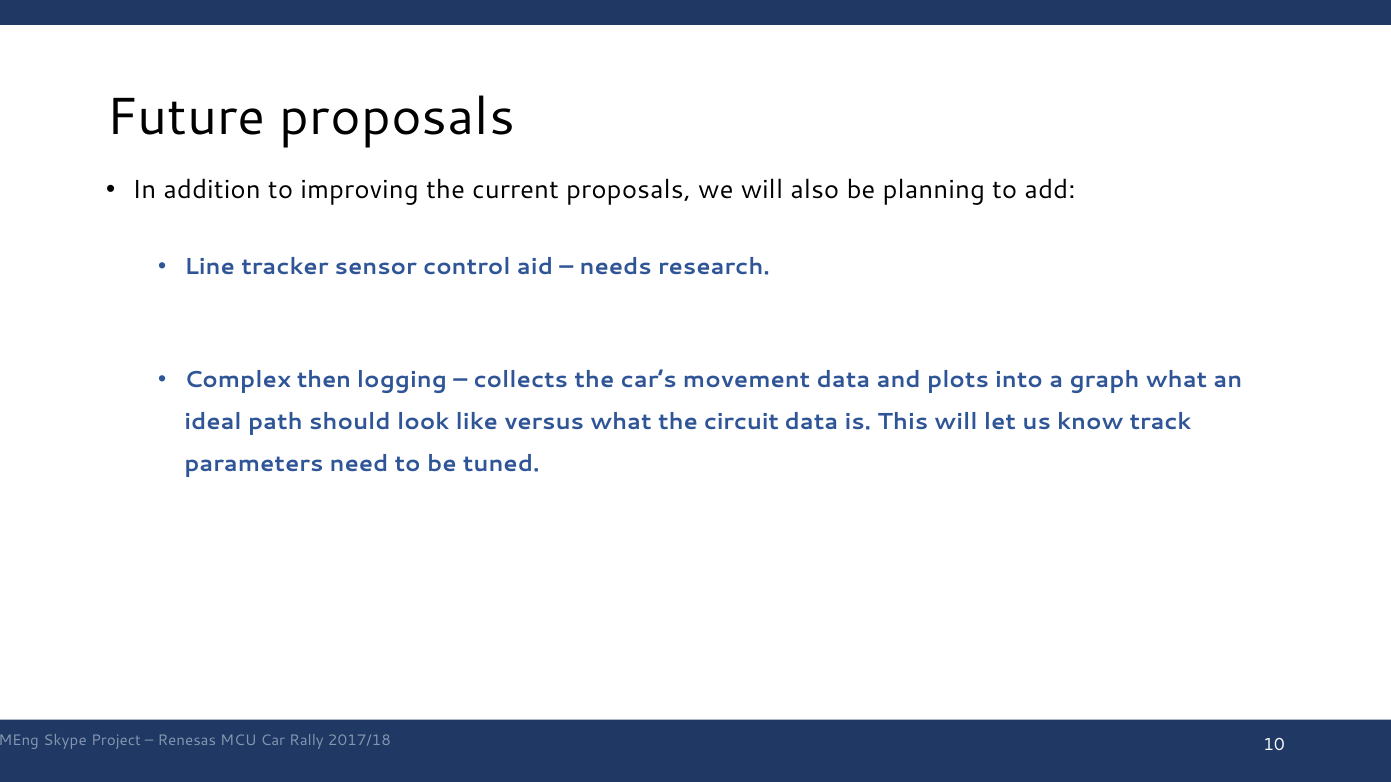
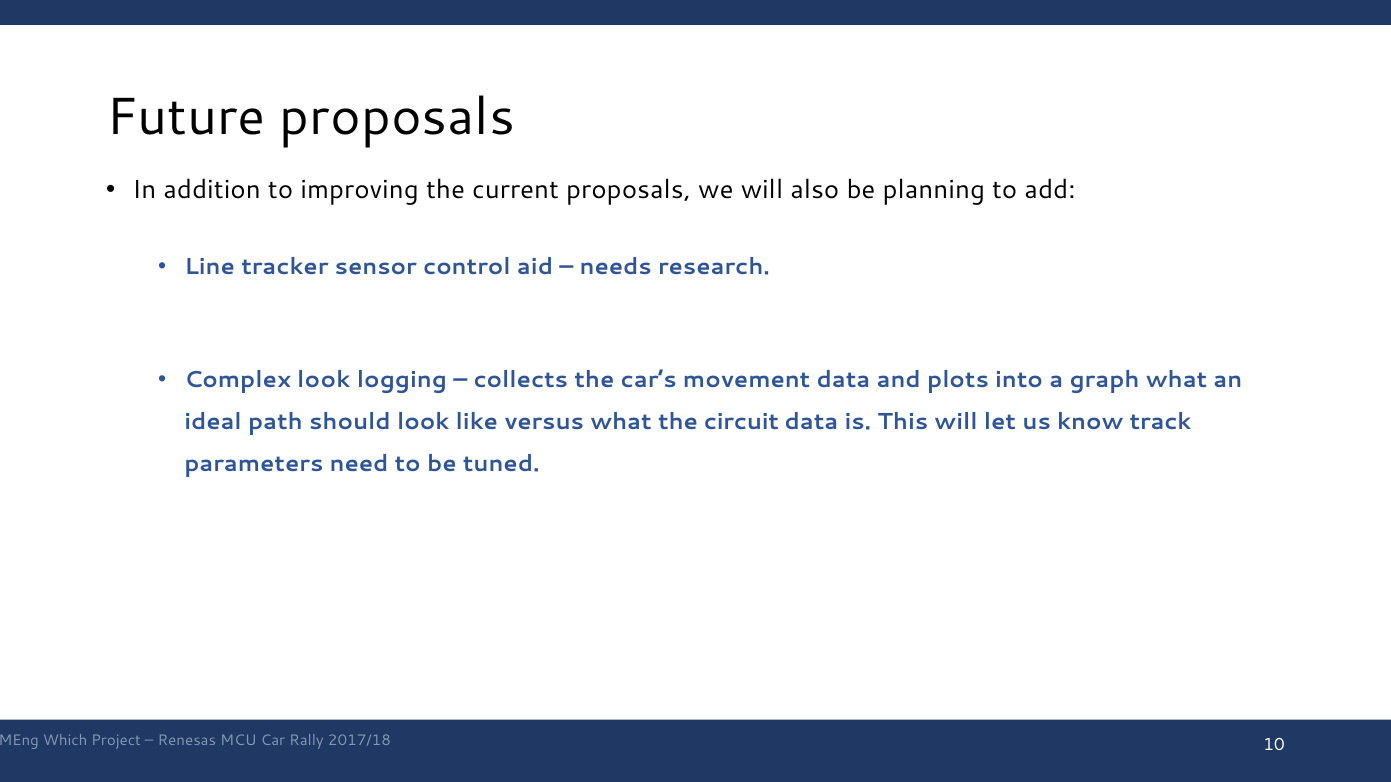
Complex then: then -> look
Skype: Skype -> Which
